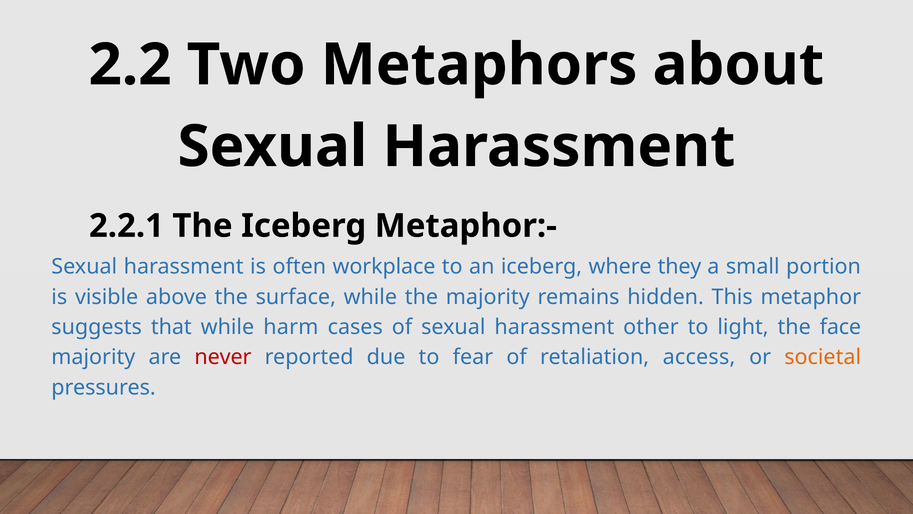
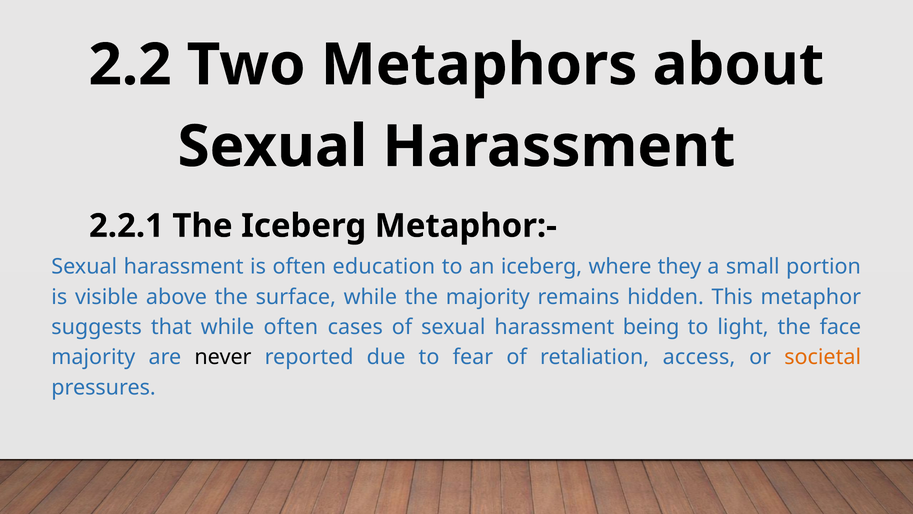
workplace: workplace -> education
while harm: harm -> often
other: other -> being
never colour: red -> black
